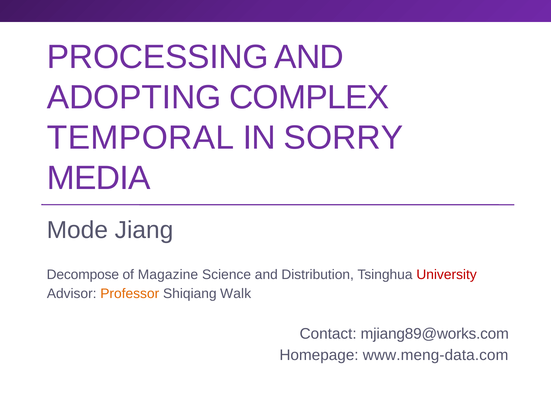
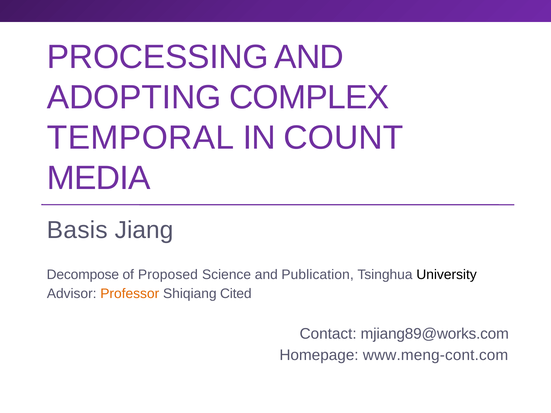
SORRY: SORRY -> COUNT
Mode: Mode -> Basis
Magazine: Magazine -> Proposed
Distribution: Distribution -> Publication
University colour: red -> black
Walk: Walk -> Cited
www.meng-data.com: www.meng-data.com -> www.meng-cont.com
